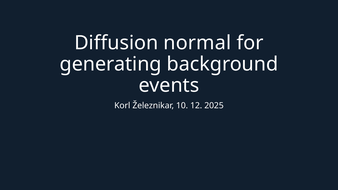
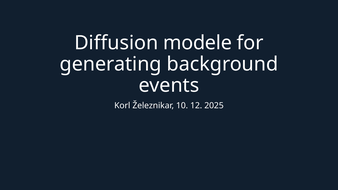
normal: normal -> modele
